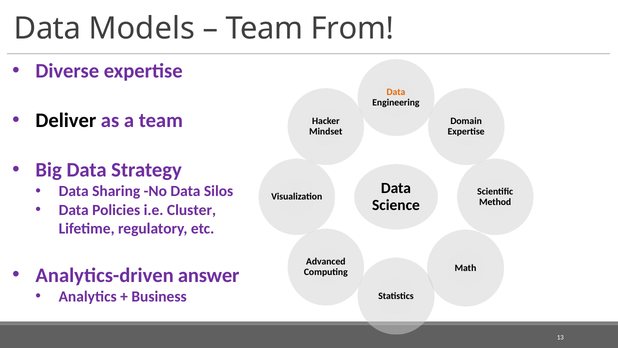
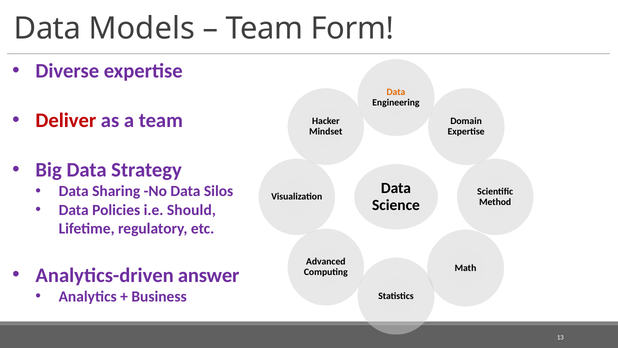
From: From -> Form
Deliver colour: black -> red
Cluster: Cluster -> Should
